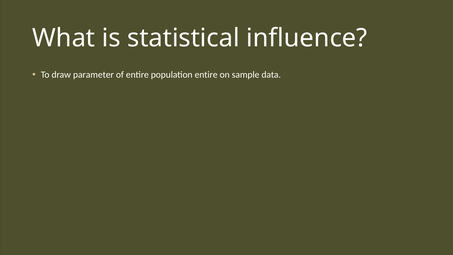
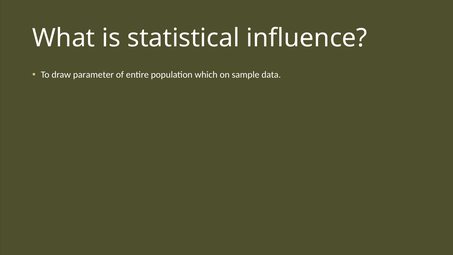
population entire: entire -> which
